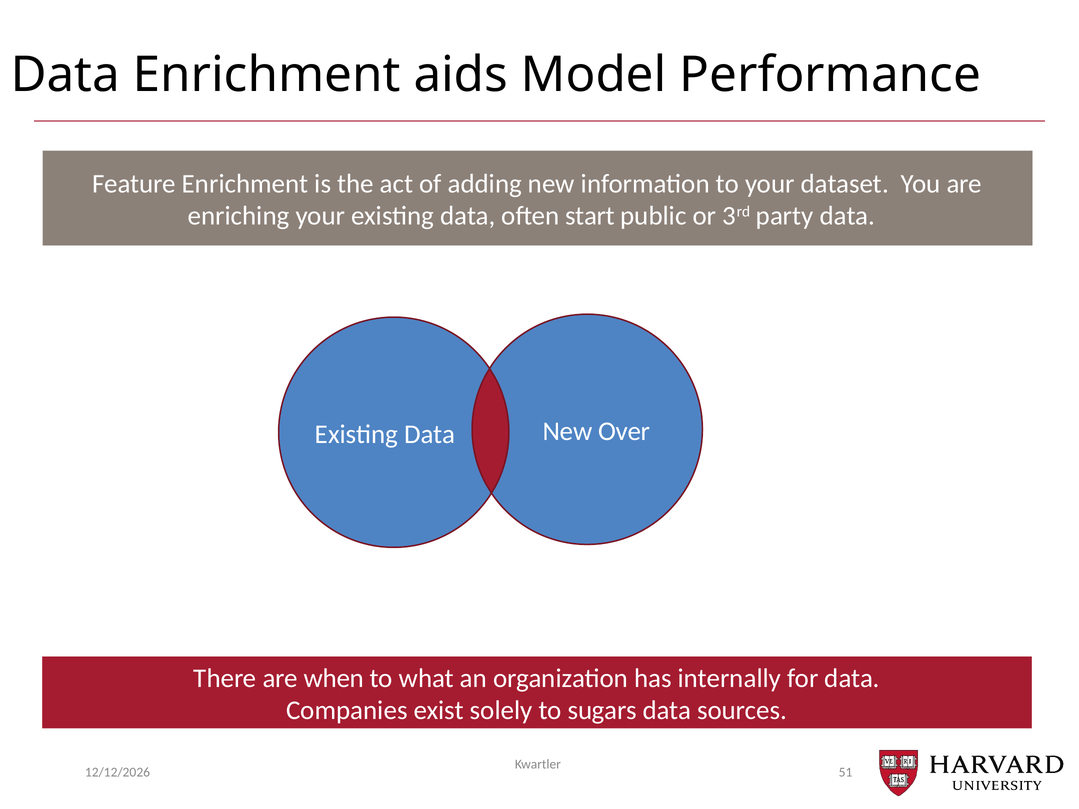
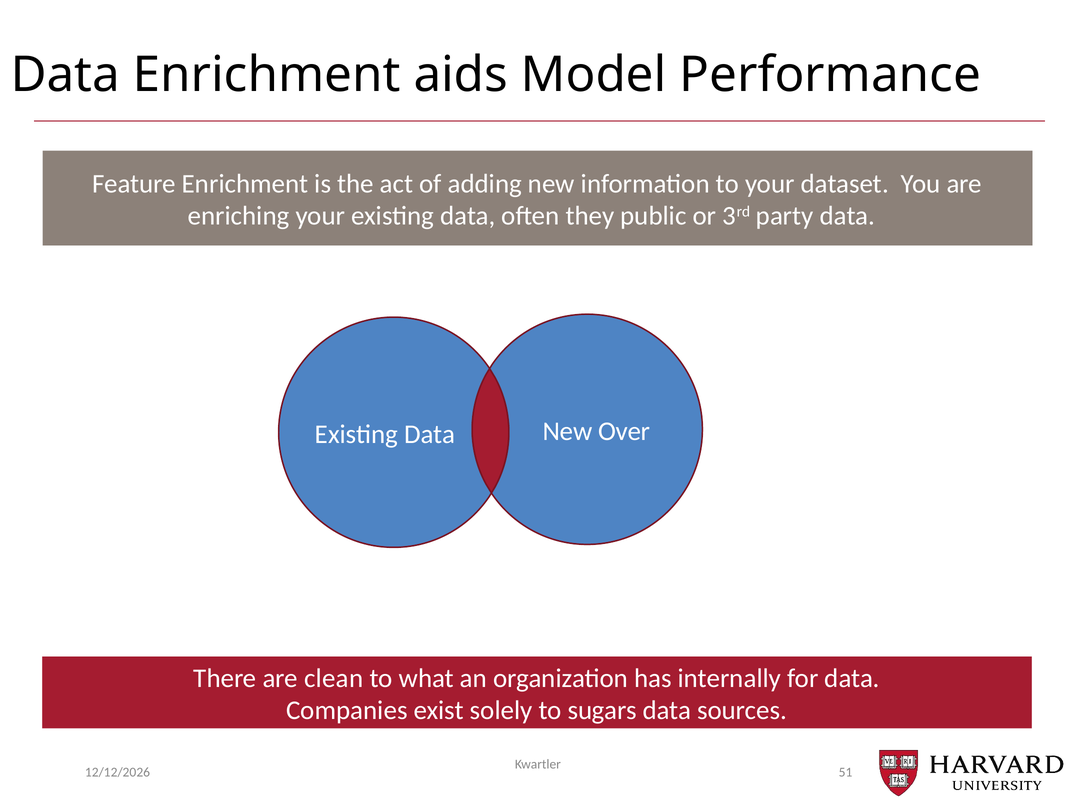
start: start -> they
when: when -> clean
